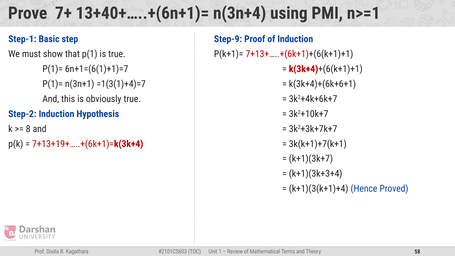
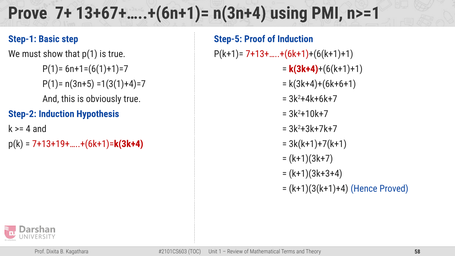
13+40+…..+(6n+1)=: 13+40+…..+(6n+1)= -> 13+67+…..+(6n+1)=
Step-9: Step-9 -> Step-5
n(3n+1: n(3n+1 -> n(3n+5
8: 8 -> 4
